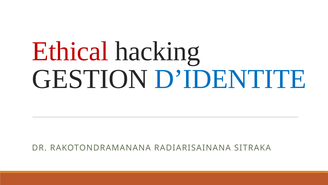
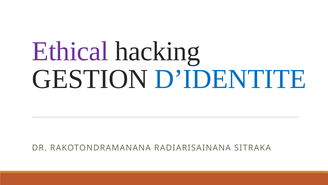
Ethical colour: red -> purple
